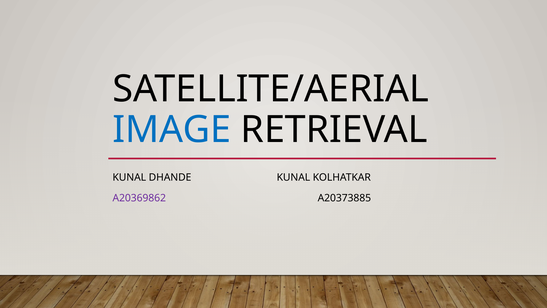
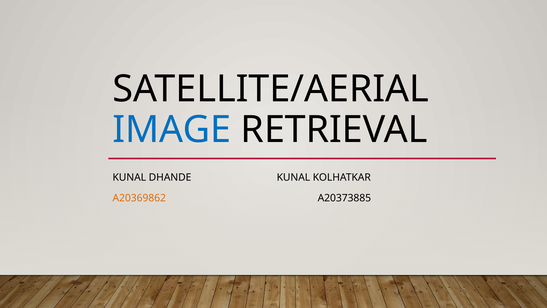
A20369862 colour: purple -> orange
